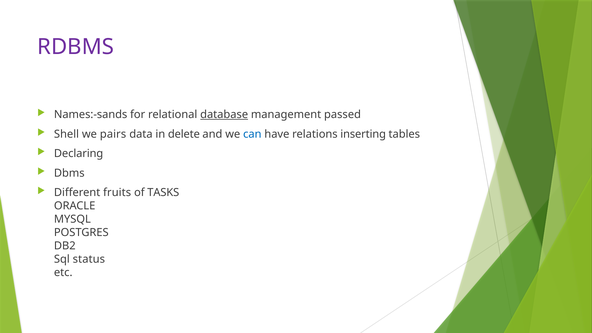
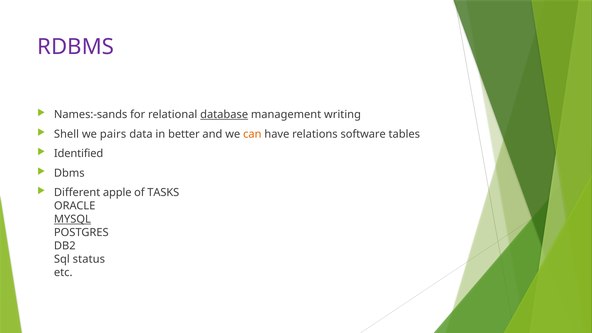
passed: passed -> writing
delete: delete -> better
can colour: blue -> orange
inserting: inserting -> software
Declaring: Declaring -> Identified
fruits: fruits -> apple
MYSQL underline: none -> present
